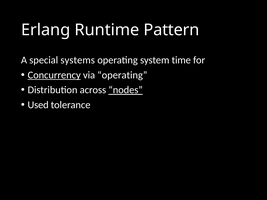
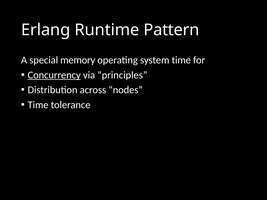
systems: systems -> memory
via operating: operating -> principles
nodes underline: present -> none
Used at (38, 105): Used -> Time
